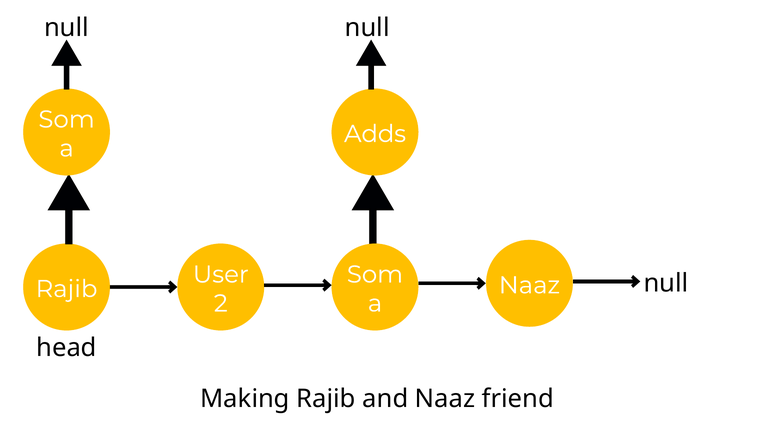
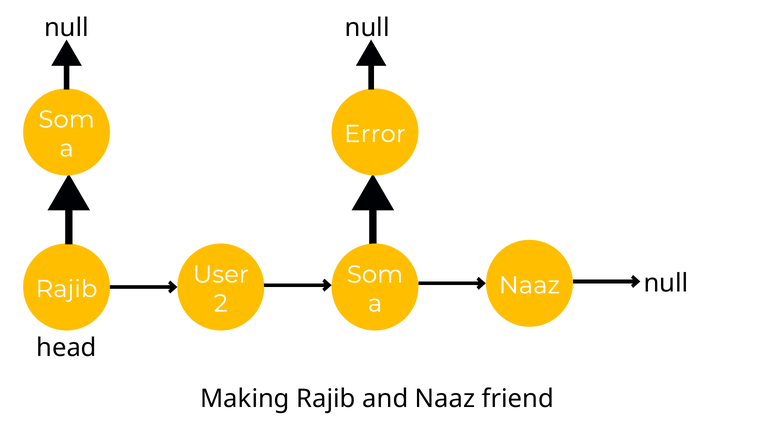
Adds: Adds -> Error
